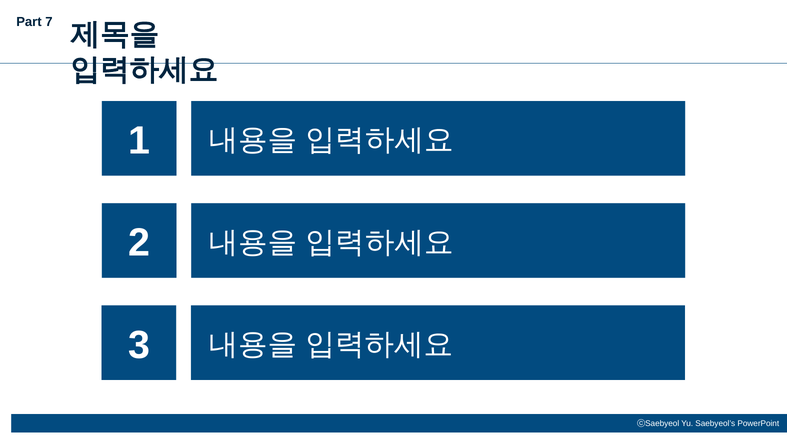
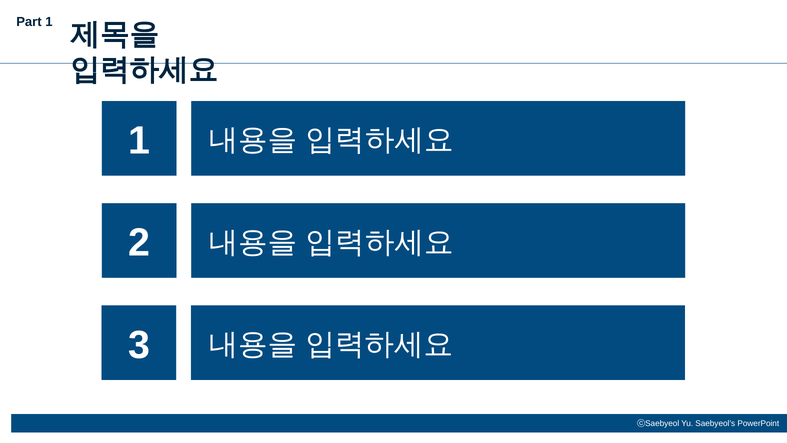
Part 7: 7 -> 1
